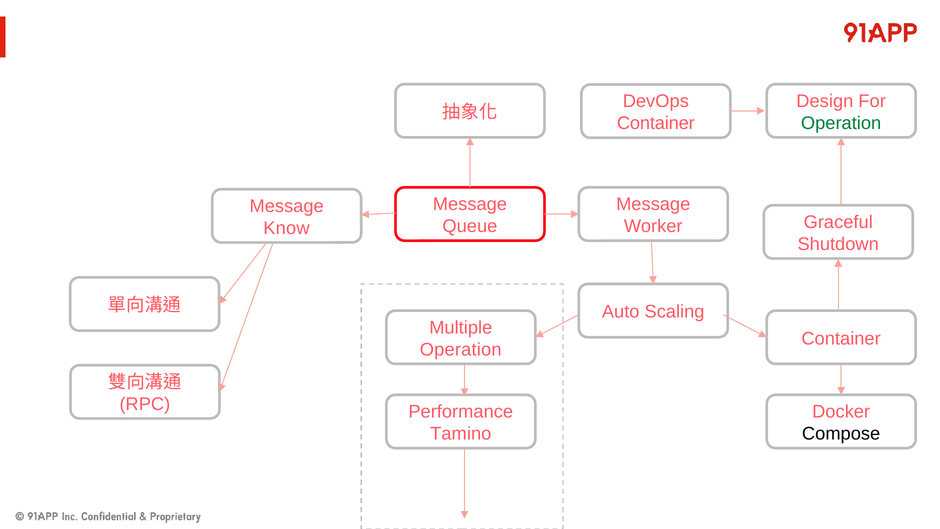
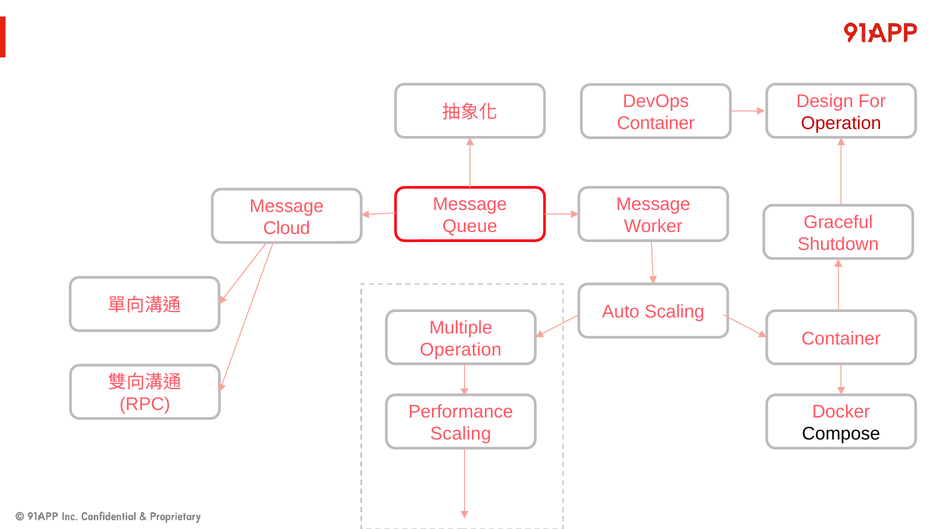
Operation at (841, 123) colour: green -> red
Know: Know -> Cloud
Tamino at (461, 434): Tamino -> Scaling
